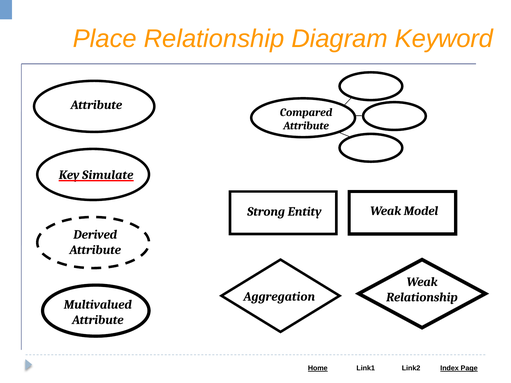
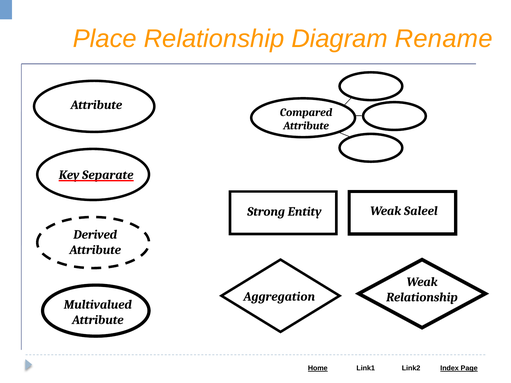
Keyword: Keyword -> Rename
Simulate: Simulate -> Separate
Model: Model -> Saleel
